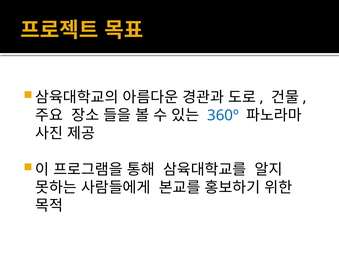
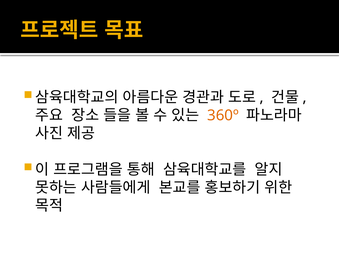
360º colour: blue -> orange
